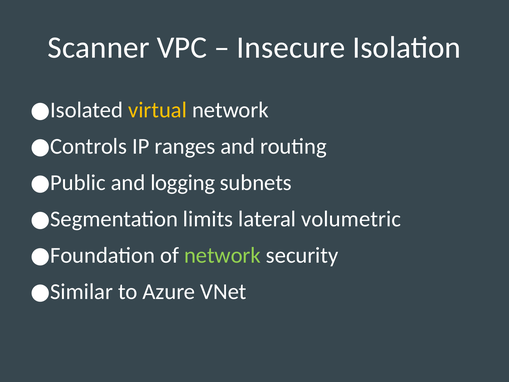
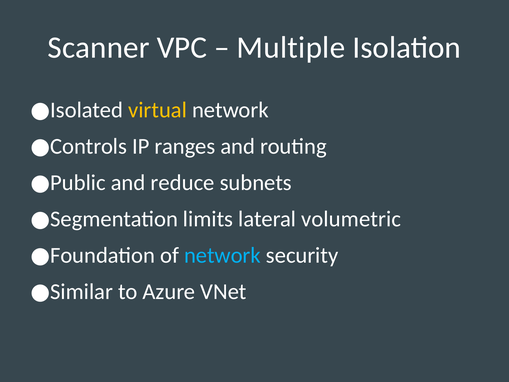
Insecure: Insecure -> Multiple
logging: logging -> reduce
network at (222, 255) colour: light green -> light blue
